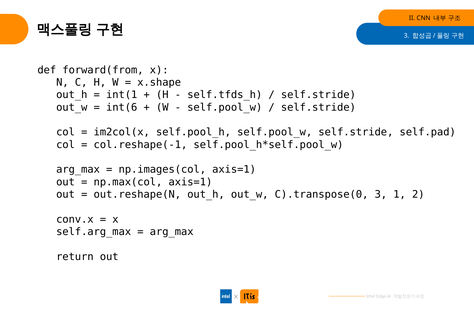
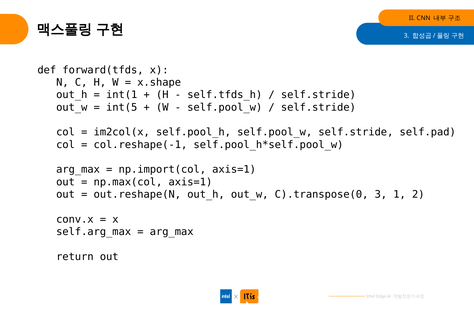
forward(from: forward(from -> forward(tfds
int(6: int(6 -> int(5
np.images(col: np.images(col -> np.import(col
